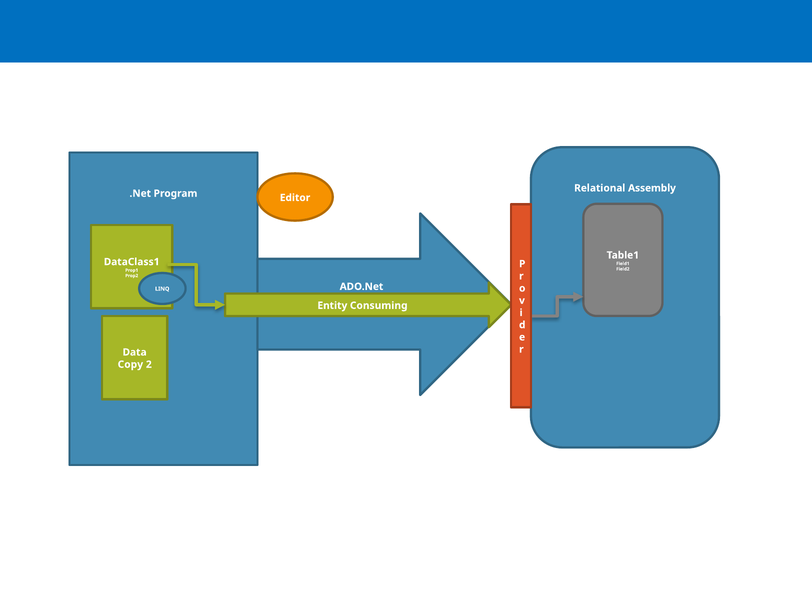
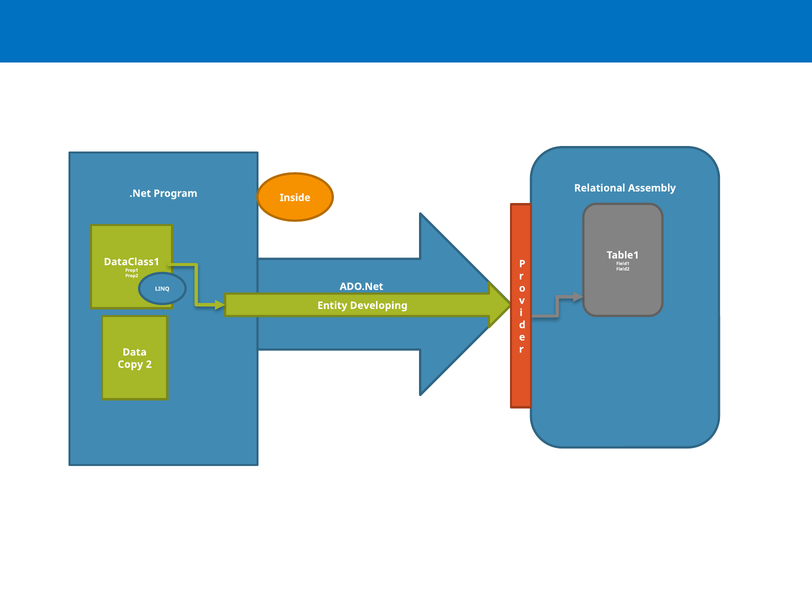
Editor: Editor -> Inside
Consuming: Consuming -> Developing
